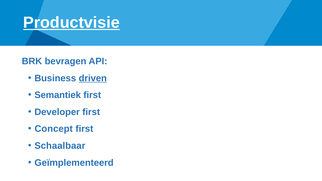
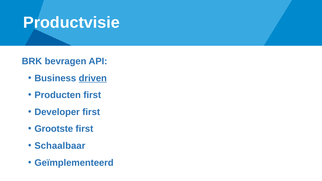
Productvisie underline: present -> none
Semantiek: Semantiek -> Producten
Concept: Concept -> Grootste
